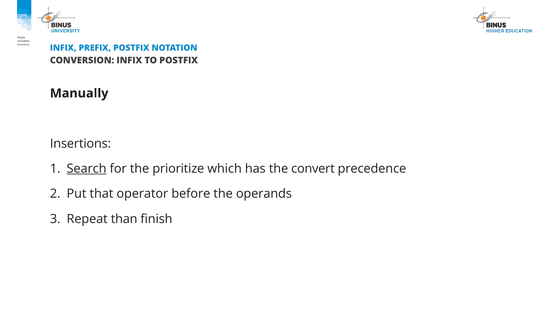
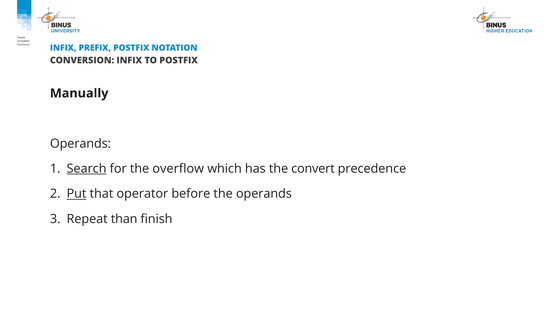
Insertions at (80, 143): Insertions -> Operands
prioritize: prioritize -> overflow
Put underline: none -> present
